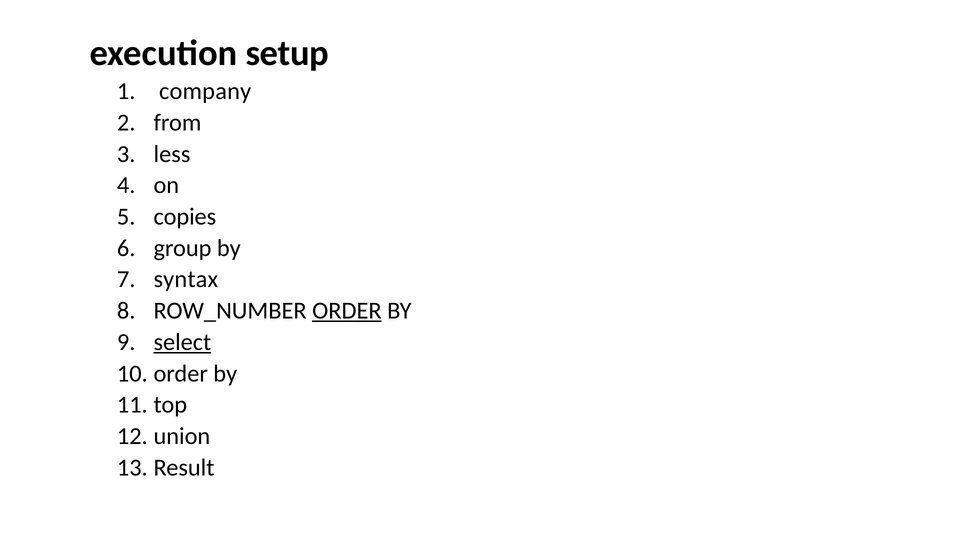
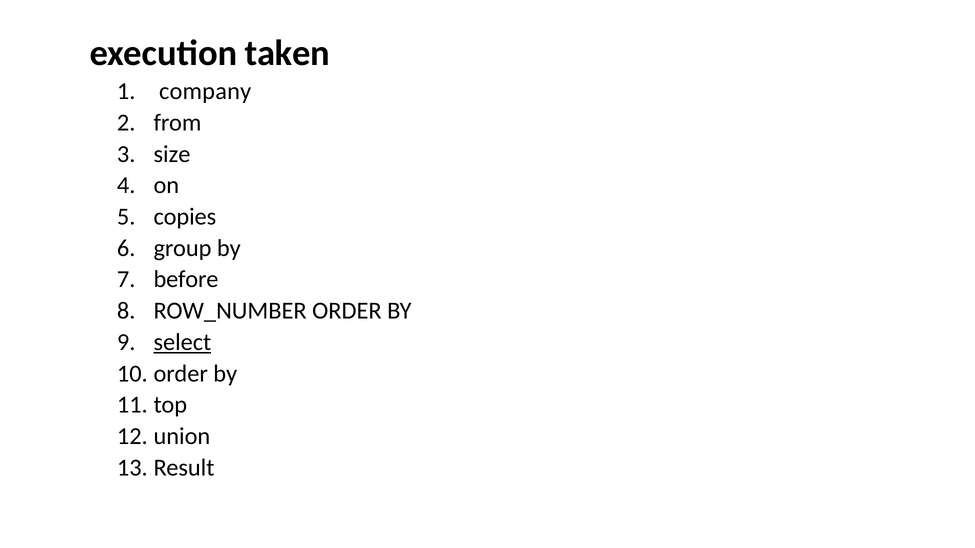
setup: setup -> taken
less: less -> size
syntax: syntax -> before
ORDER underline: present -> none
